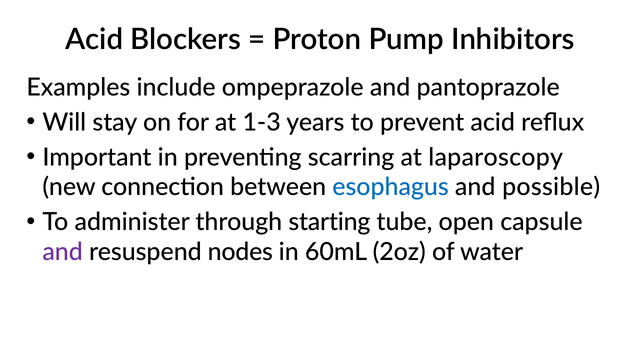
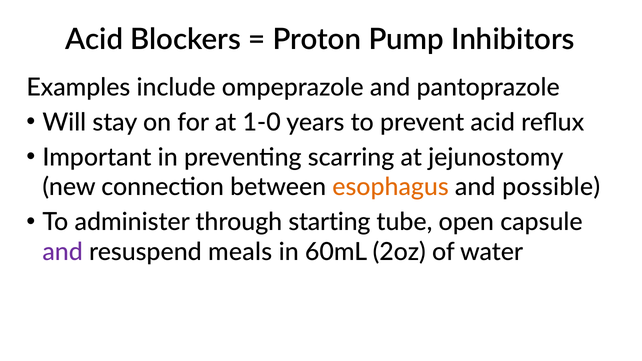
1-3: 1-3 -> 1-0
laparoscopy: laparoscopy -> jejunostomy
esophagus colour: blue -> orange
nodes: nodes -> meals
